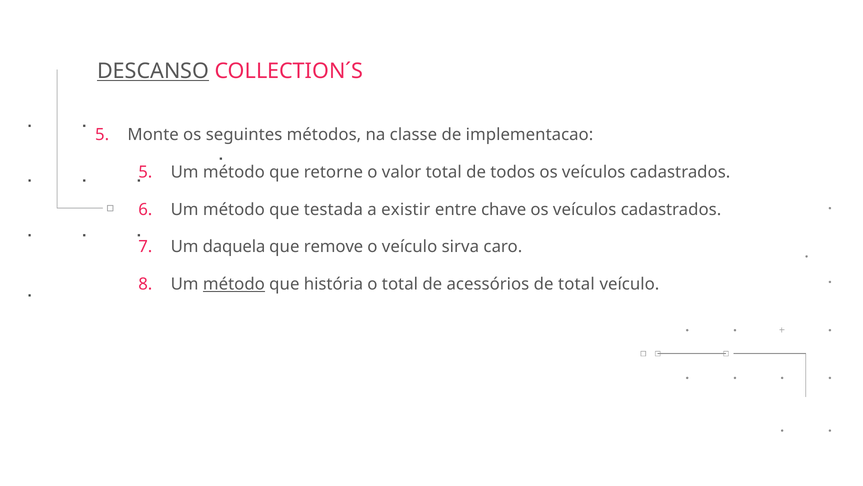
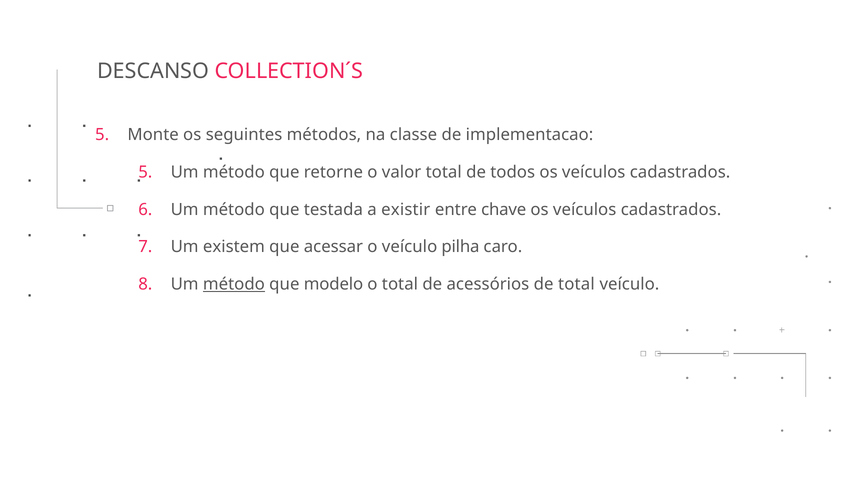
DESCANSO underline: present -> none
daquela: daquela -> existem
remove: remove -> acessar
sirva: sirva -> pilha
história: história -> modelo
